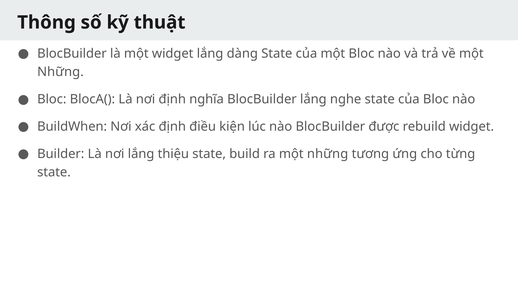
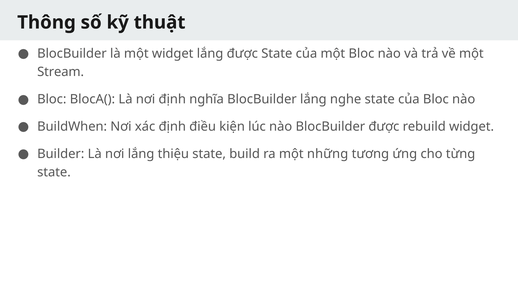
lắng dàng: dàng -> được
Những at (60, 72): Những -> Stream
